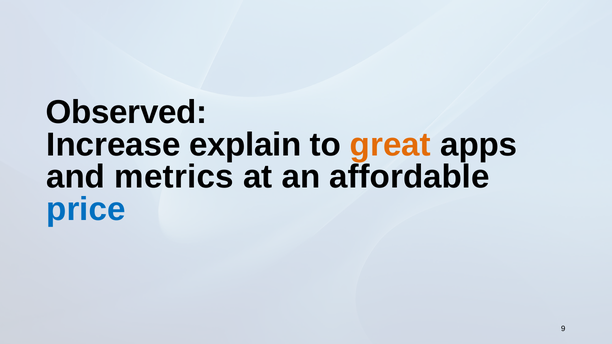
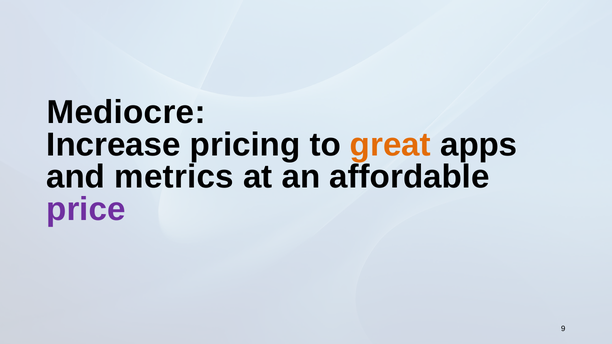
Observed: Observed -> Mediocre
explain: explain -> pricing
price colour: blue -> purple
